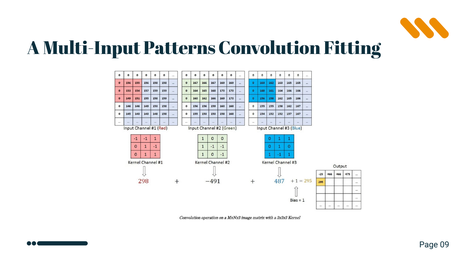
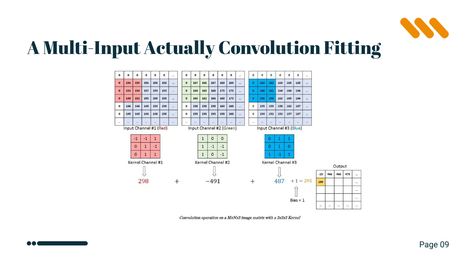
Patterns: Patterns -> Actually
